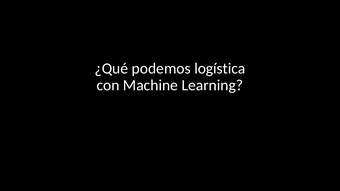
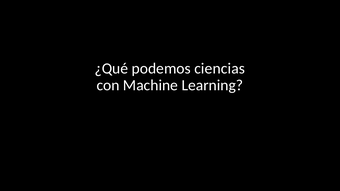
logística: logística -> ciencias
